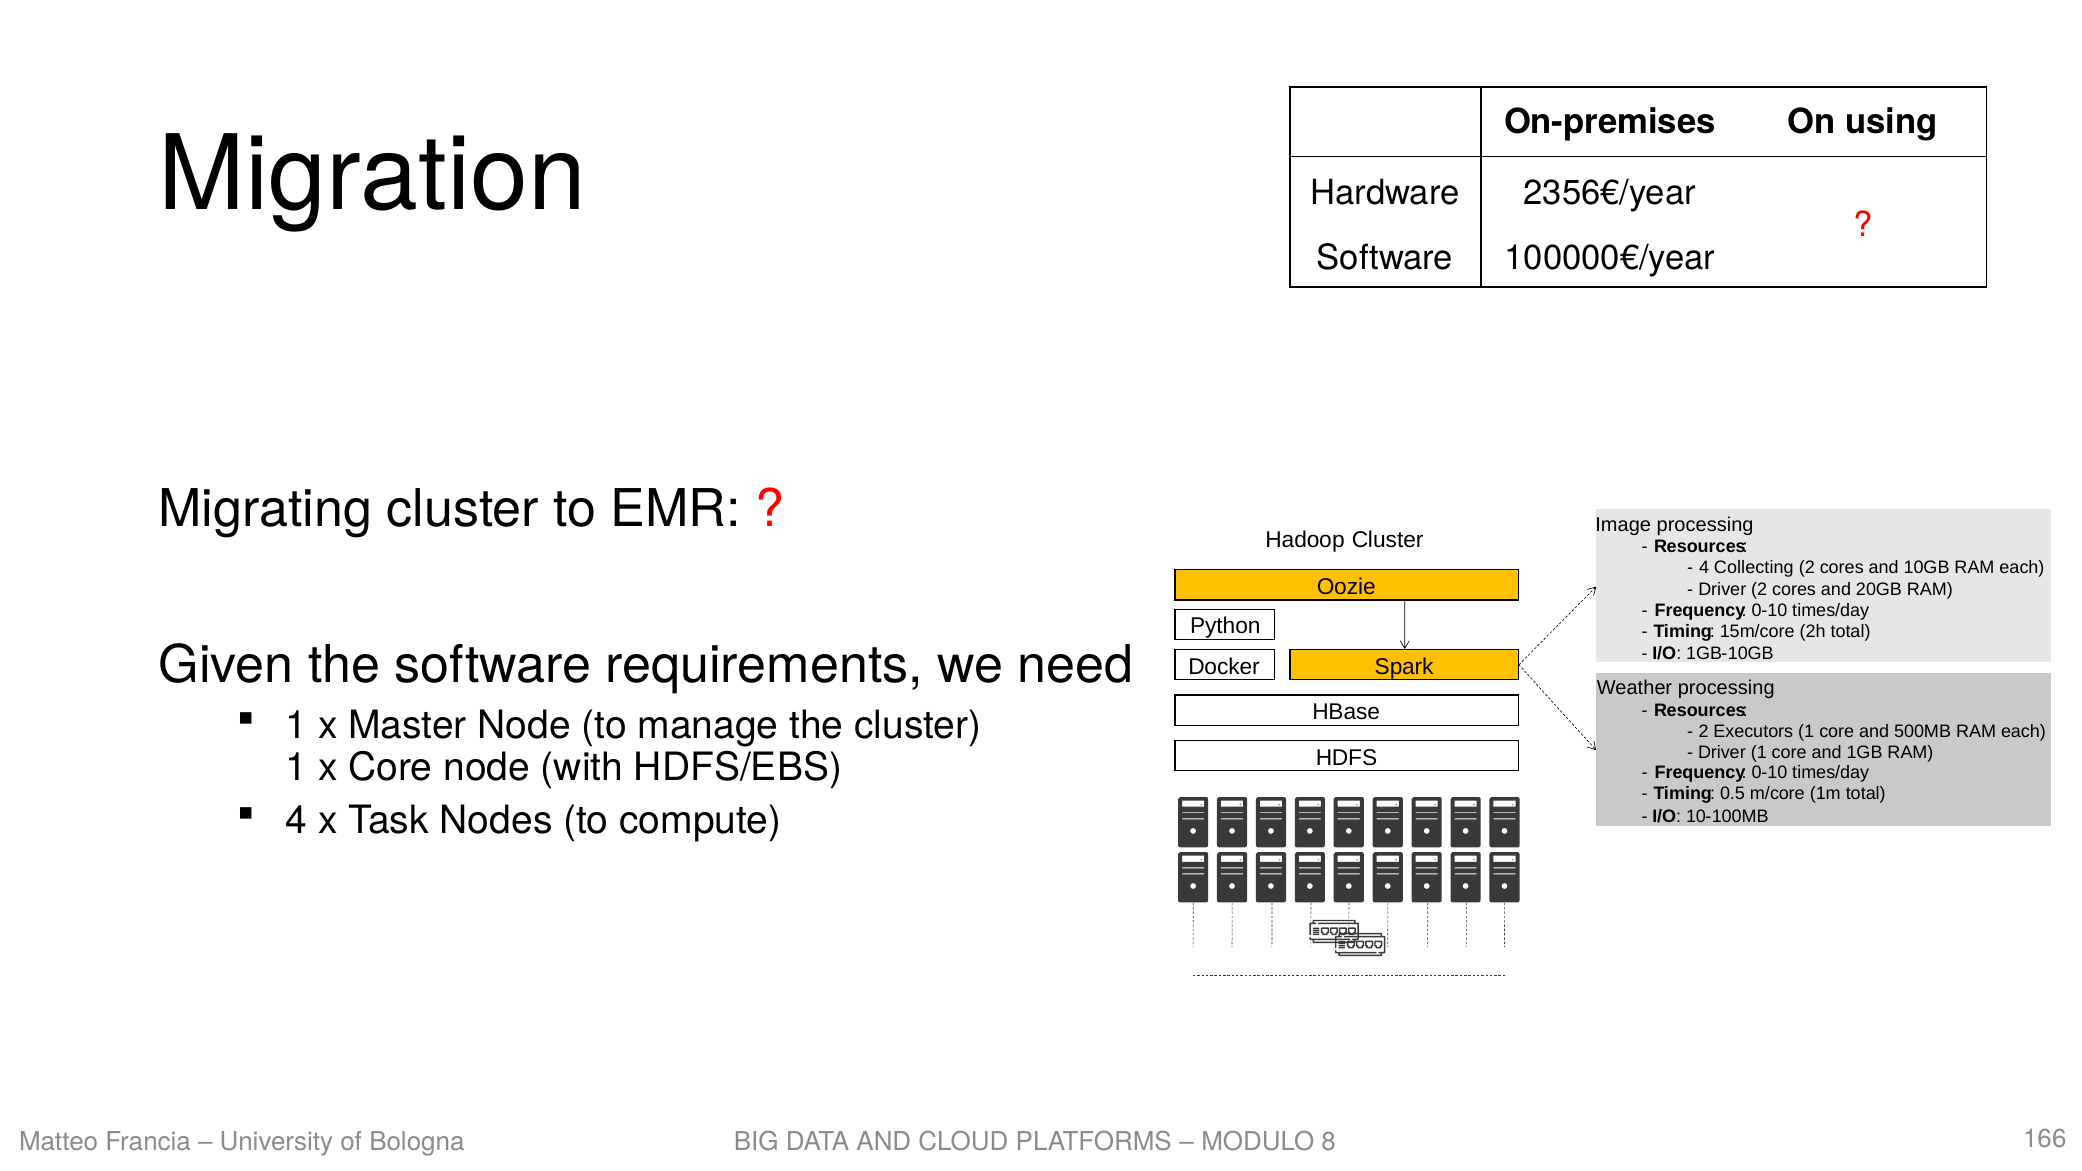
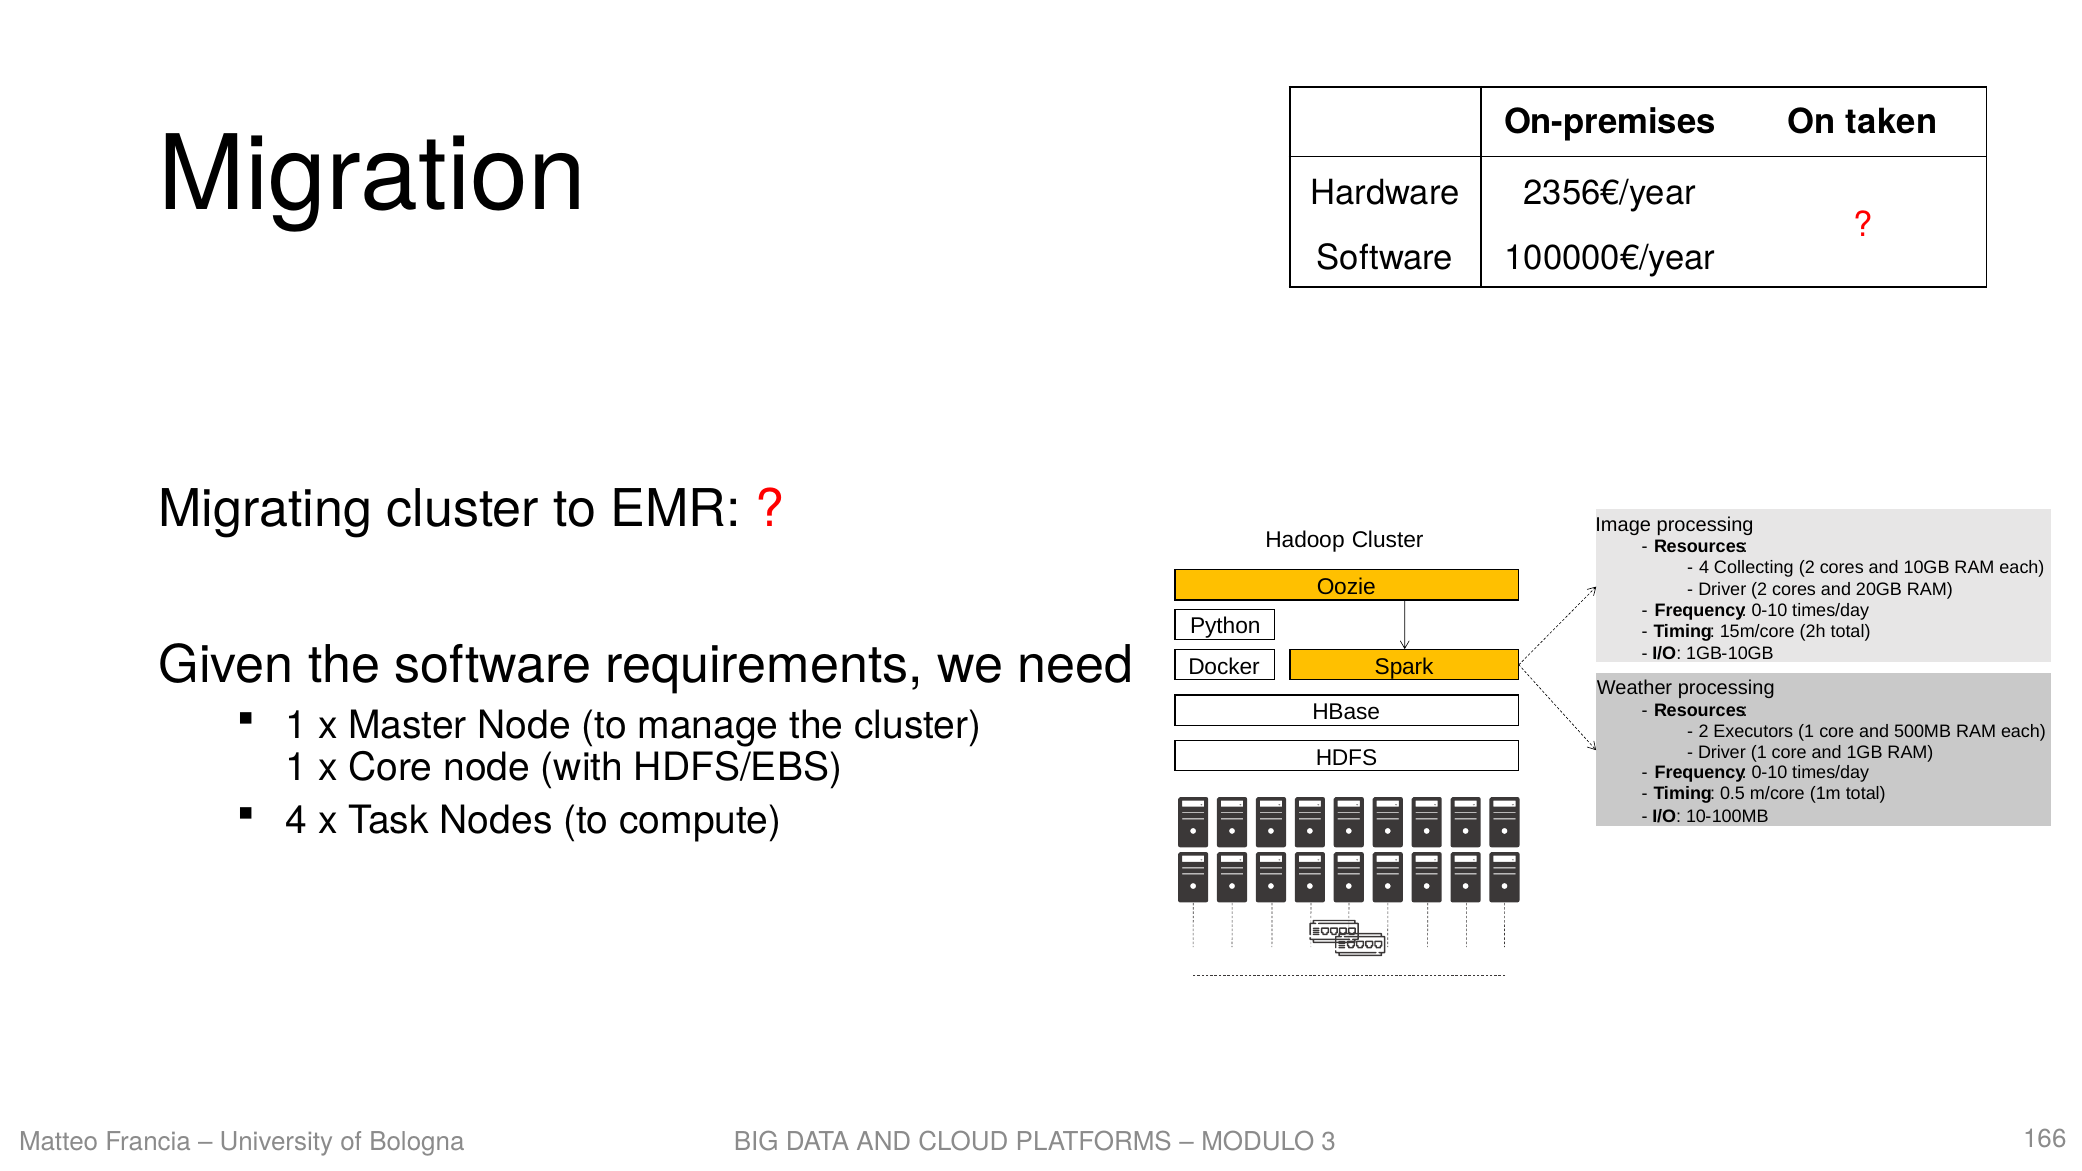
using: using -> taken
8: 8 -> 3
